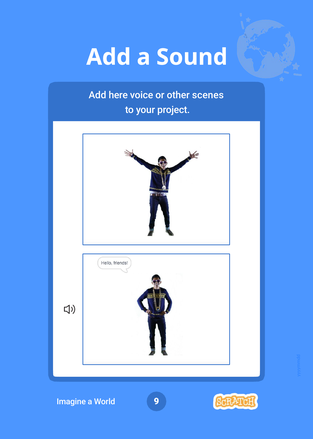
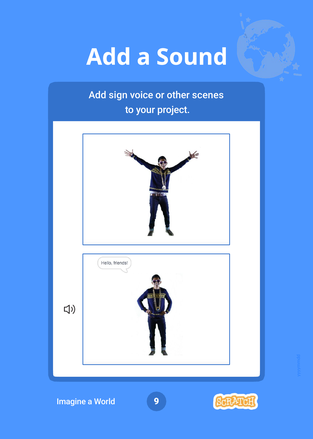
here: here -> sign
